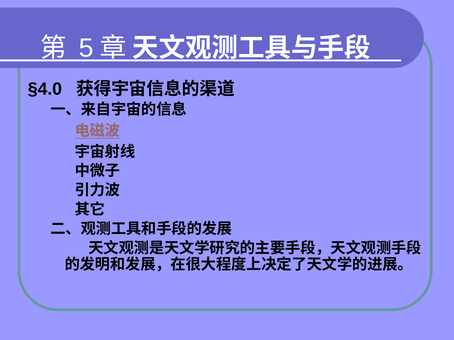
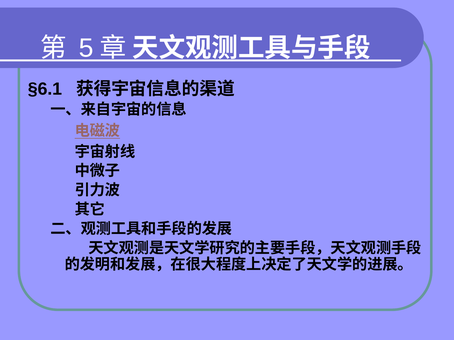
§4.0: §4.0 -> §6.1
